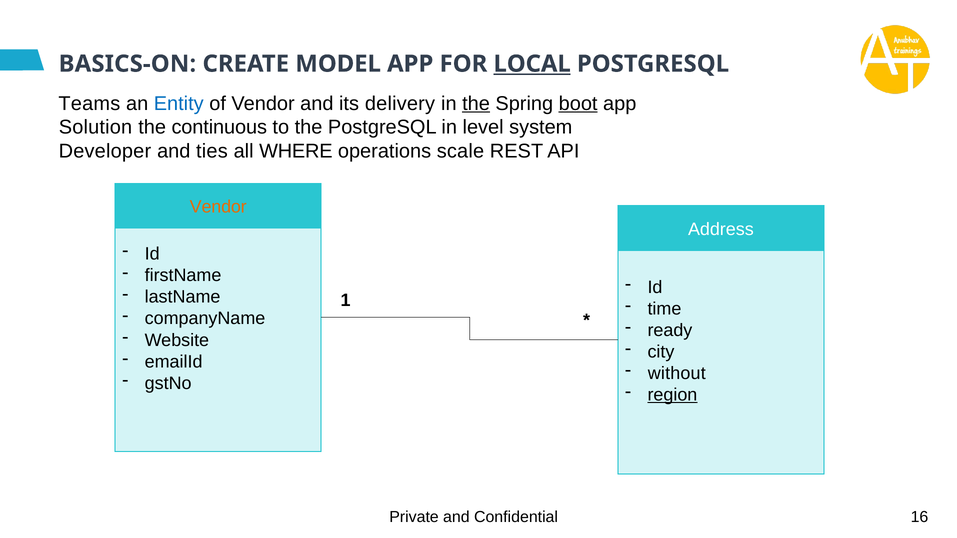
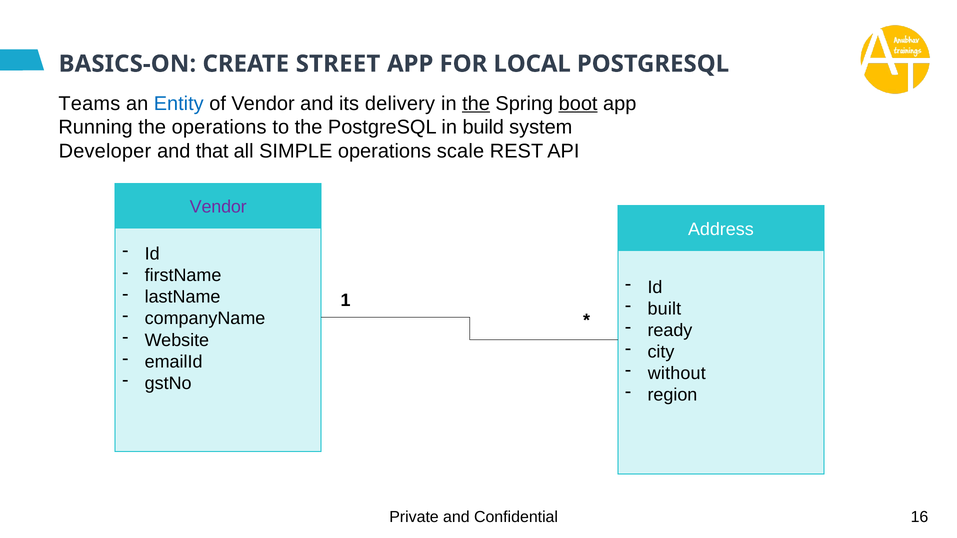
MODEL: MODEL -> STREET
LOCAL underline: present -> none
Solution: Solution -> Running
the continuous: continuous -> operations
level: level -> build
ties: ties -> that
WHERE: WHERE -> SIMPLE
Vendor at (218, 207) colour: orange -> purple
time: time -> built
region underline: present -> none
